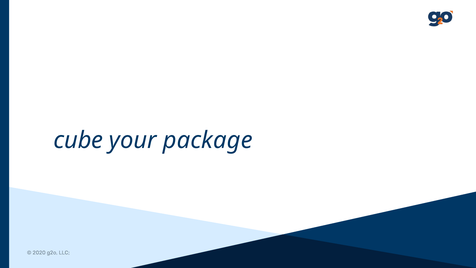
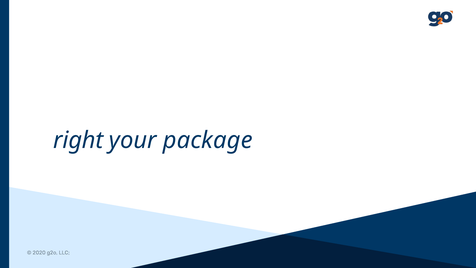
cube: cube -> right
